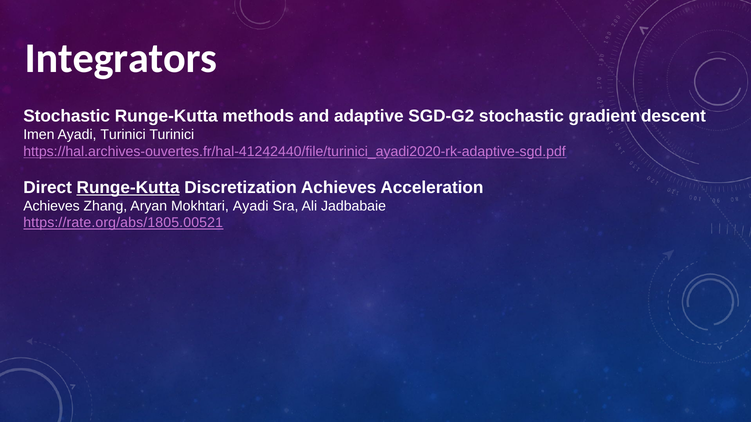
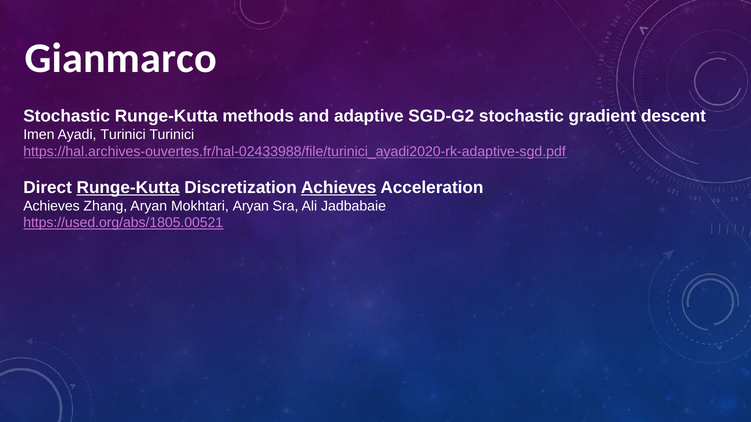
Integrators: Integrators -> Gianmarco
https://hal.archives-ouvertes.fr/hal-41242440/file/turinici_ayadi2020-rk-adaptive-sgd.pdf: https://hal.archives-ouvertes.fr/hal-41242440/file/turinici_ayadi2020-rk-adaptive-sgd.pdf -> https://hal.archives-ouvertes.fr/hal-02433988/file/turinici_ayadi2020-rk-adaptive-sgd.pdf
Achieves at (339, 188) underline: none -> present
Mokhtari Ayadi: Ayadi -> Aryan
https://rate.org/abs/1805.00521: https://rate.org/abs/1805.00521 -> https://used.org/abs/1805.00521
